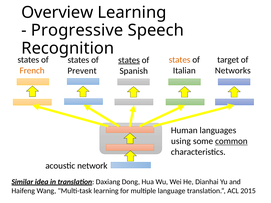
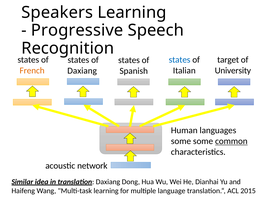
Overview: Overview -> Speakers
states at (180, 60) colour: orange -> blue
states at (129, 60) underline: present -> none
Networks: Networks -> University
Prevent at (82, 71): Prevent -> Daxiang
using at (181, 141): using -> some
